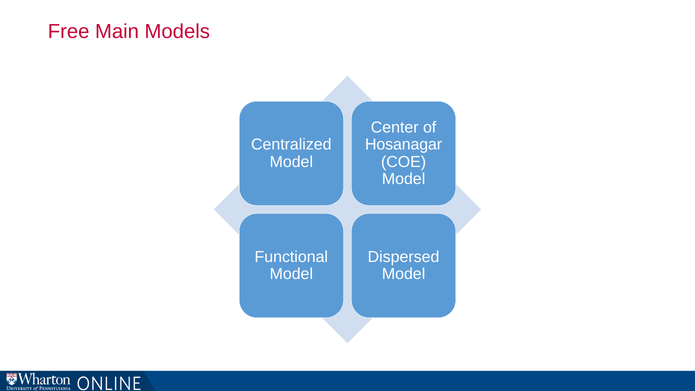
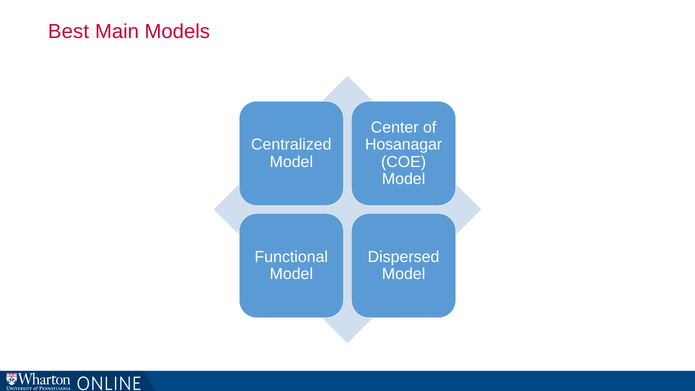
Free: Free -> Best
